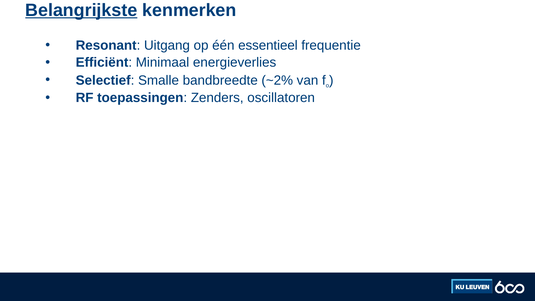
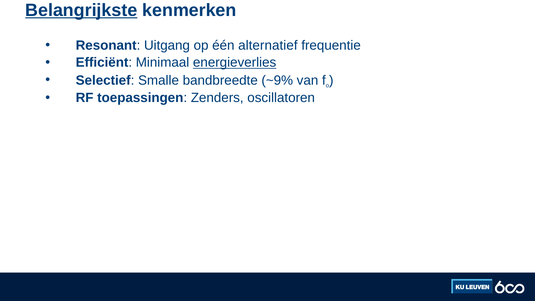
essentieel: essentieel -> alternatief
energieverlies underline: none -> present
~2%: ~2% -> ~9%
